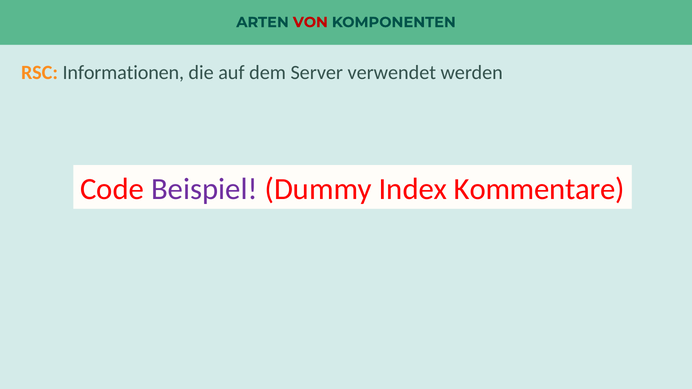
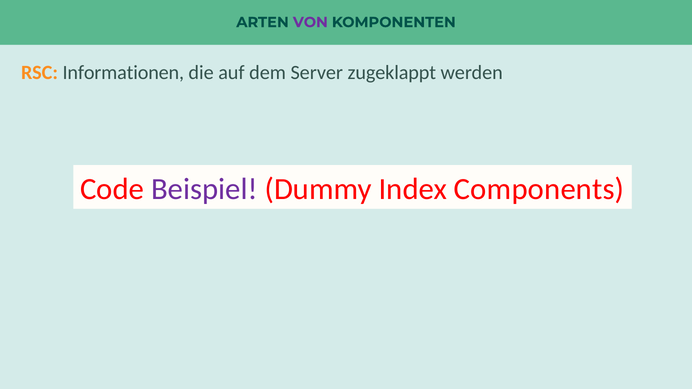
VON colour: red -> purple
verwendet: verwendet -> zugeklappt
Kommentare: Kommentare -> Components
